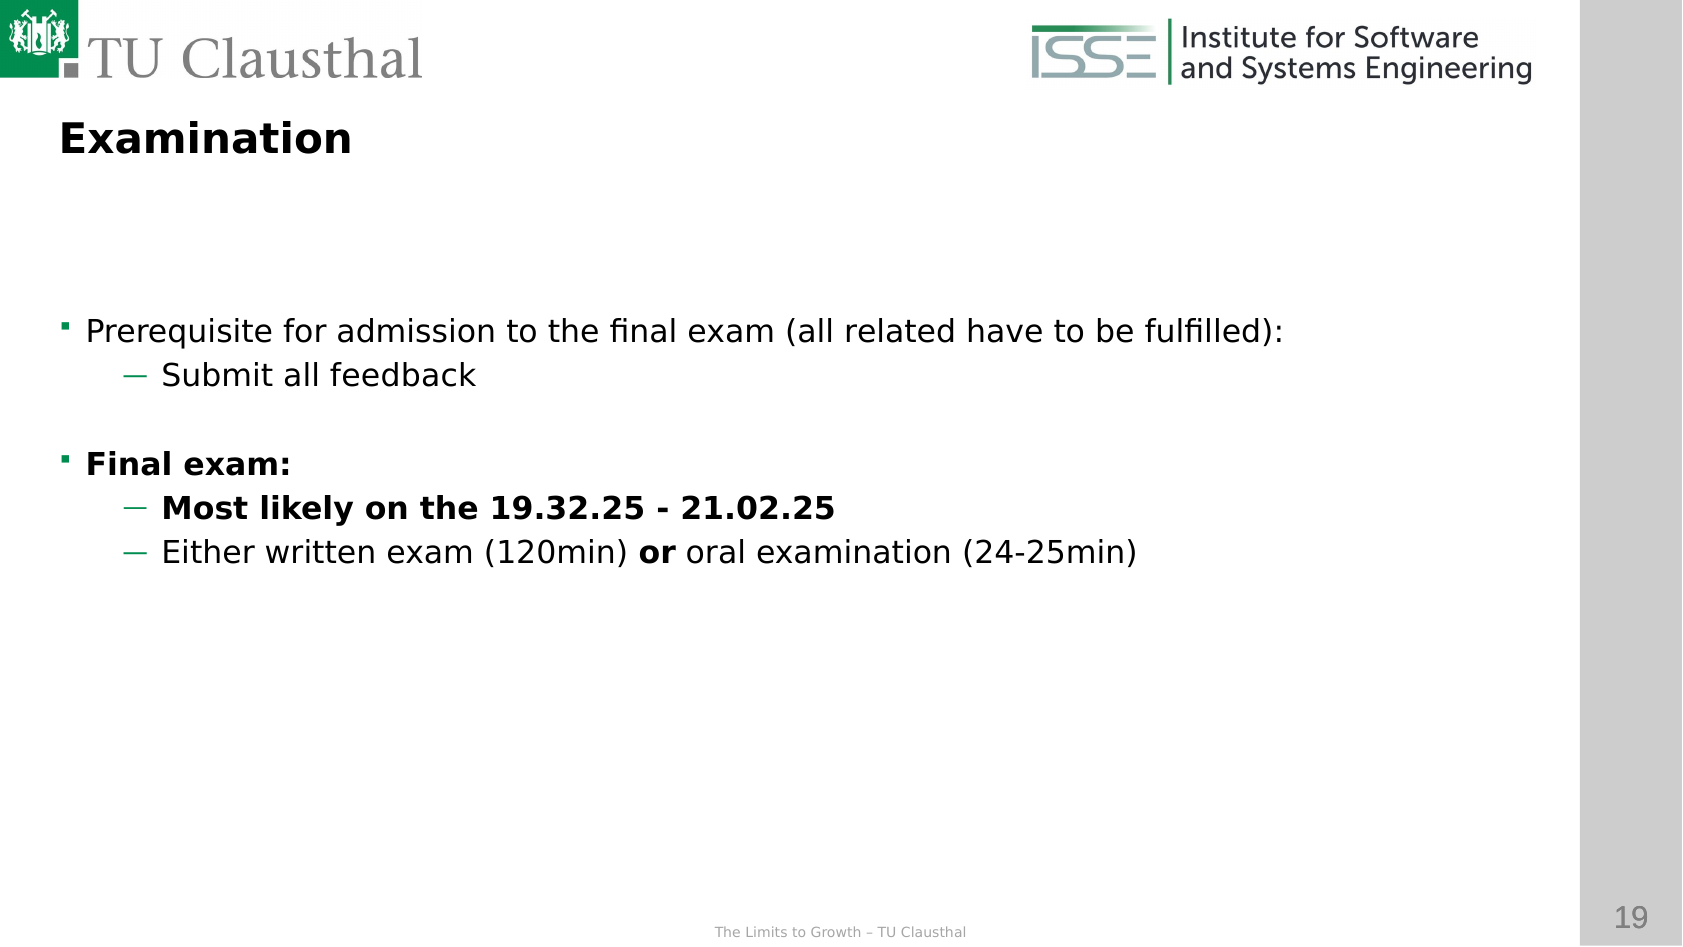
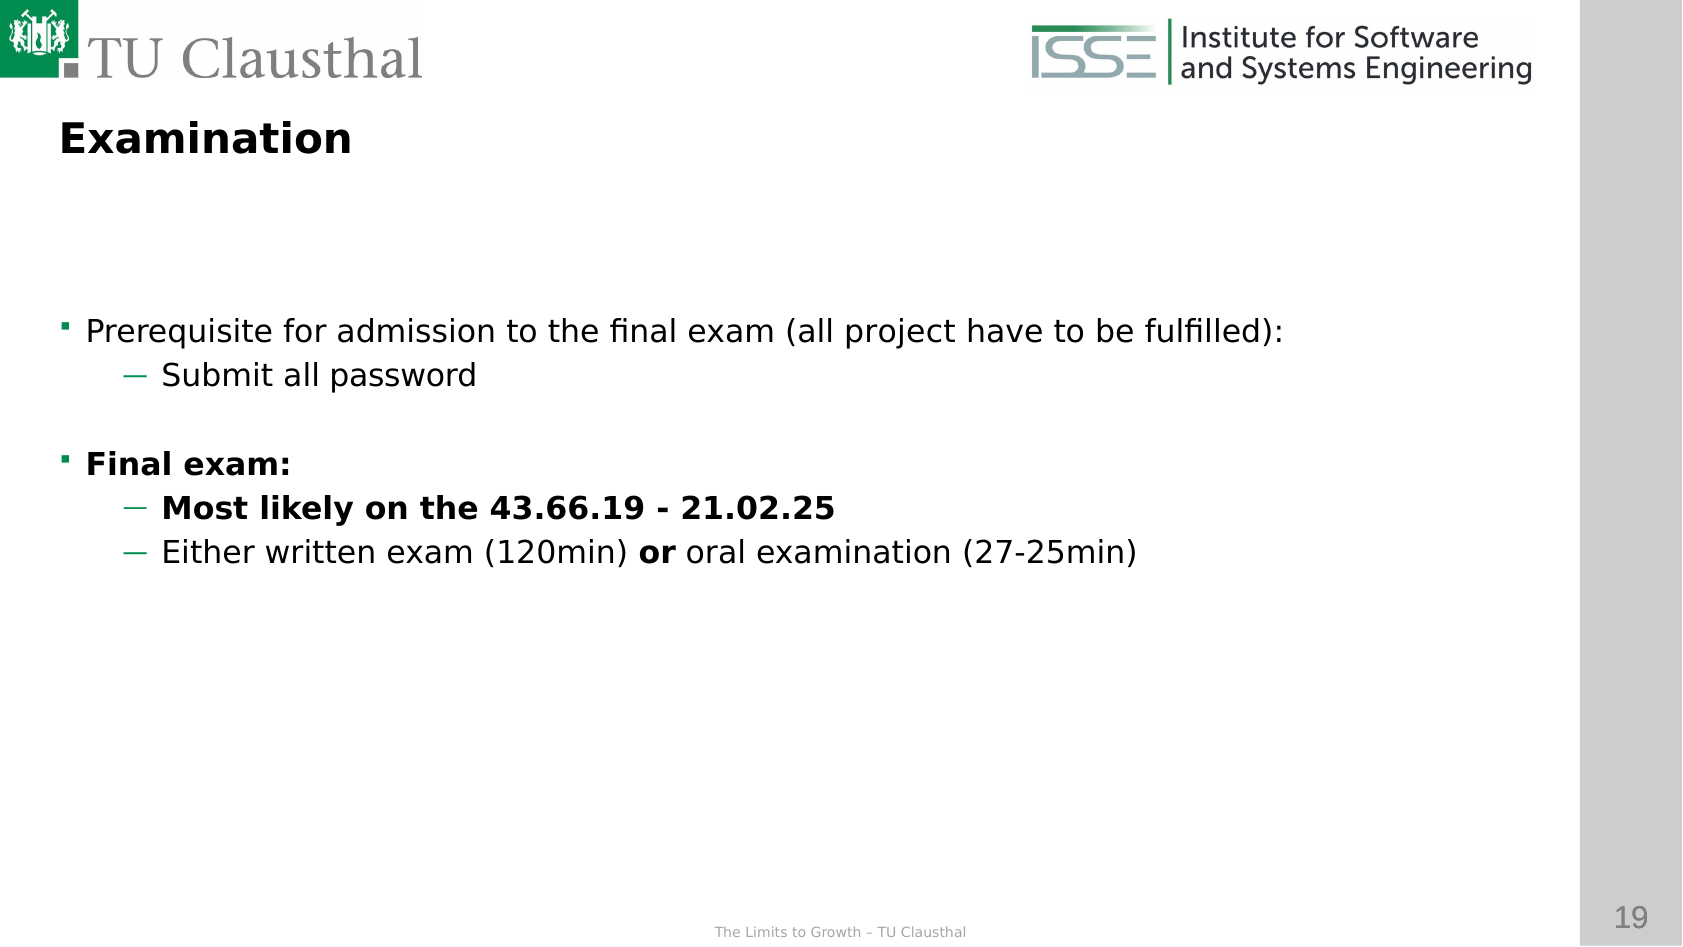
related: related -> project
feedback: feedback -> password
19.32.25: 19.32.25 -> 43.66.19
24-25min: 24-25min -> 27-25min
